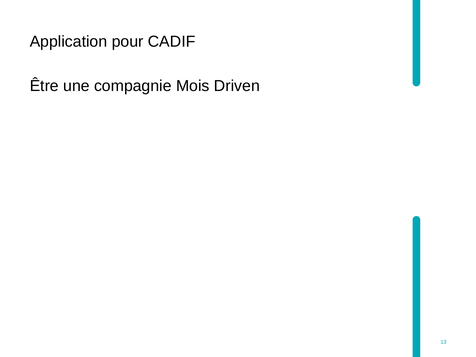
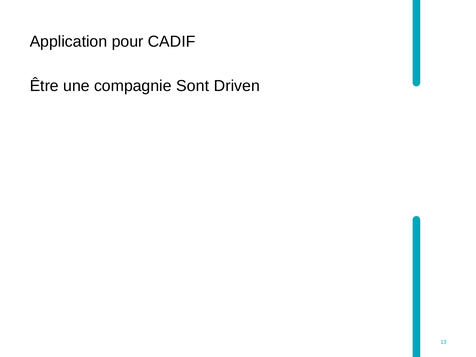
Mois: Mois -> Sont
